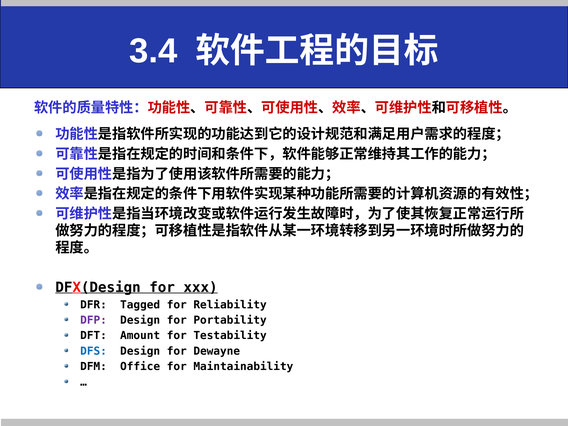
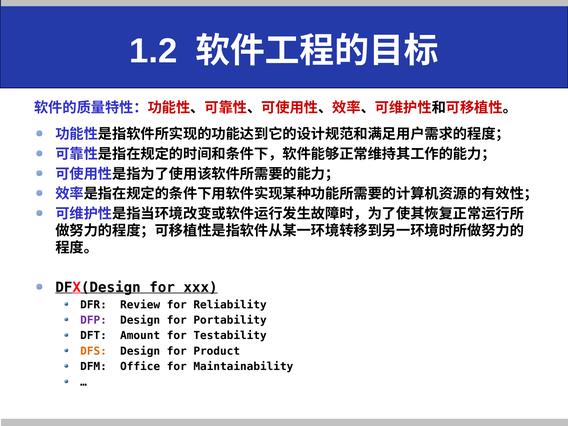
3.4: 3.4 -> 1.2
Tagged: Tagged -> Review
DFS colour: blue -> orange
Dewayne: Dewayne -> Product
